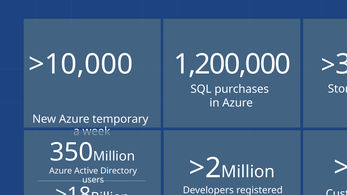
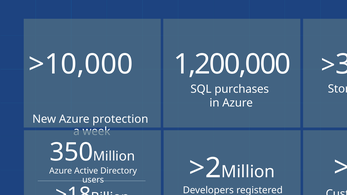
temporary: temporary -> protection
